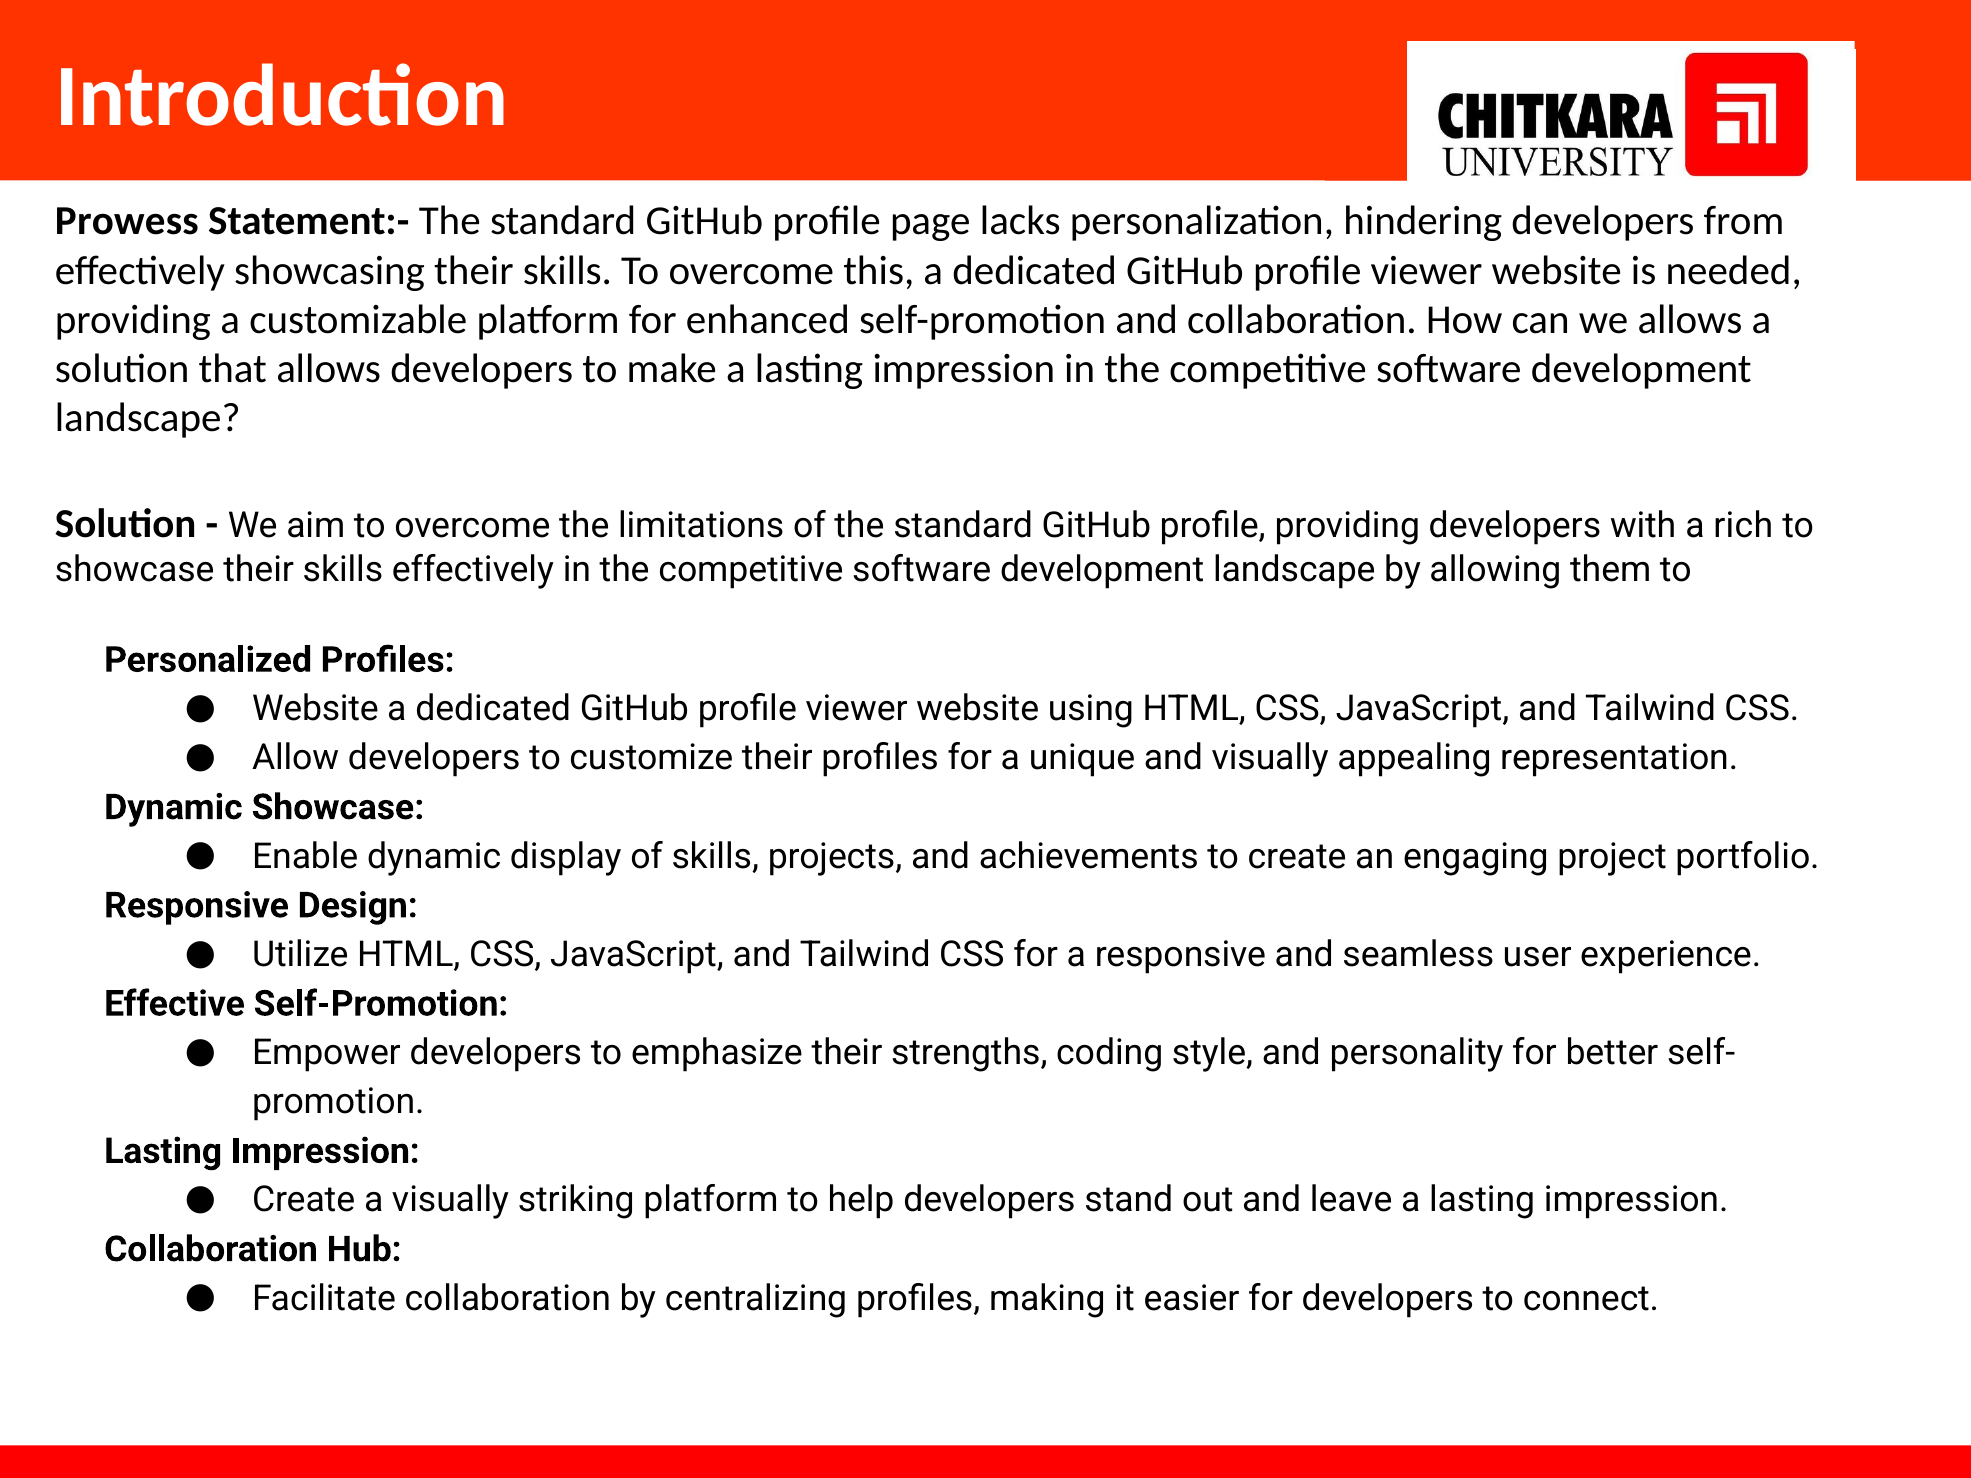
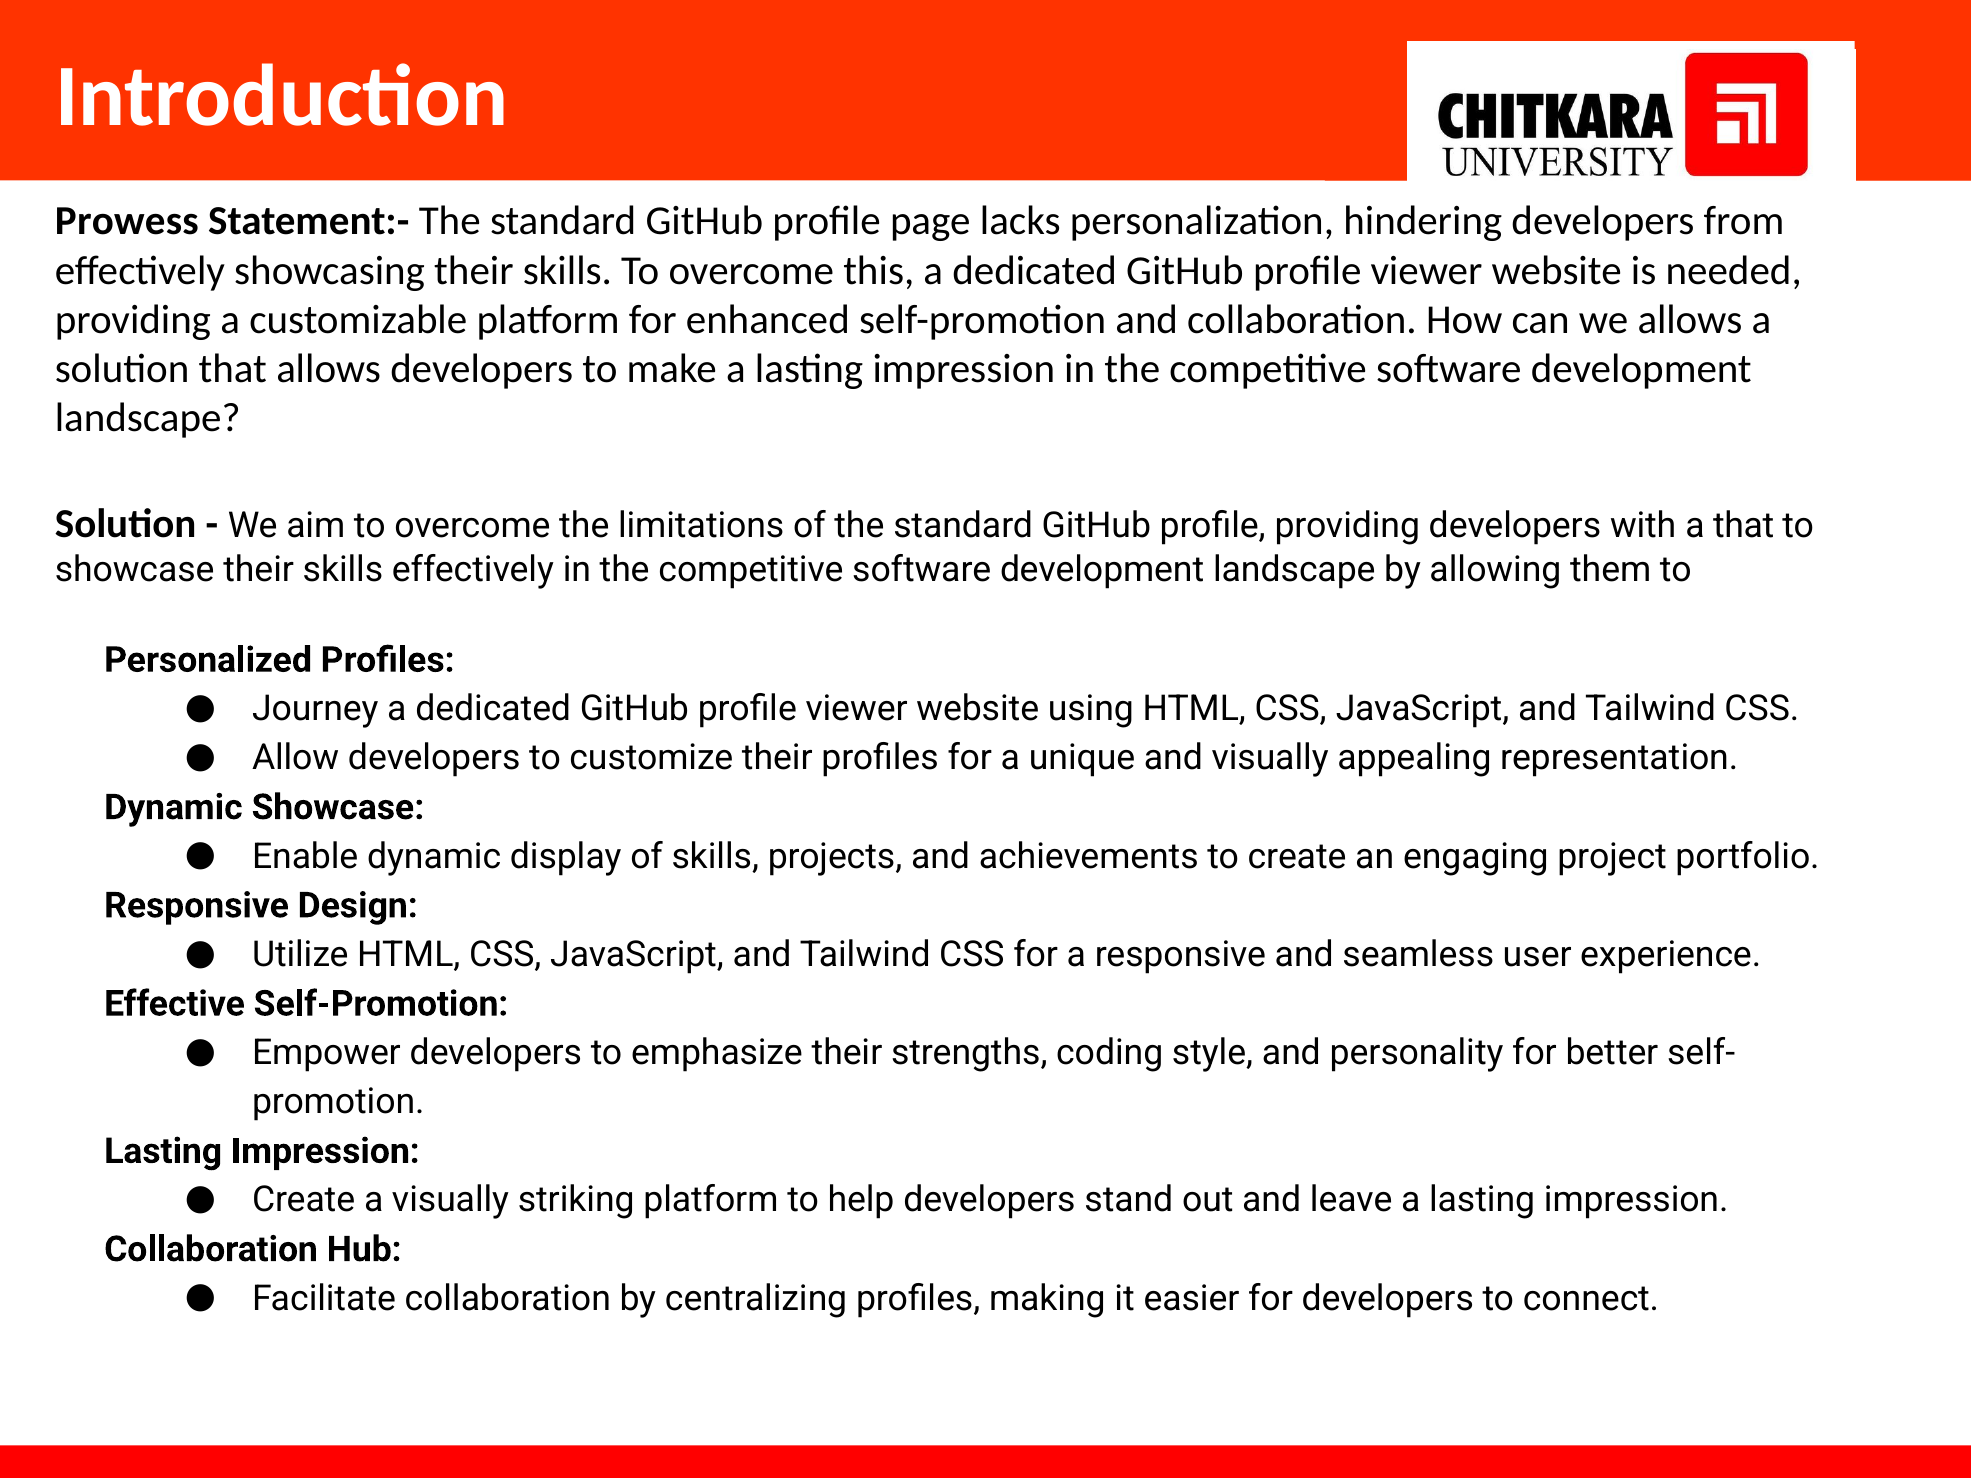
a rich: rich -> that
Website at (315, 709): Website -> Journey
